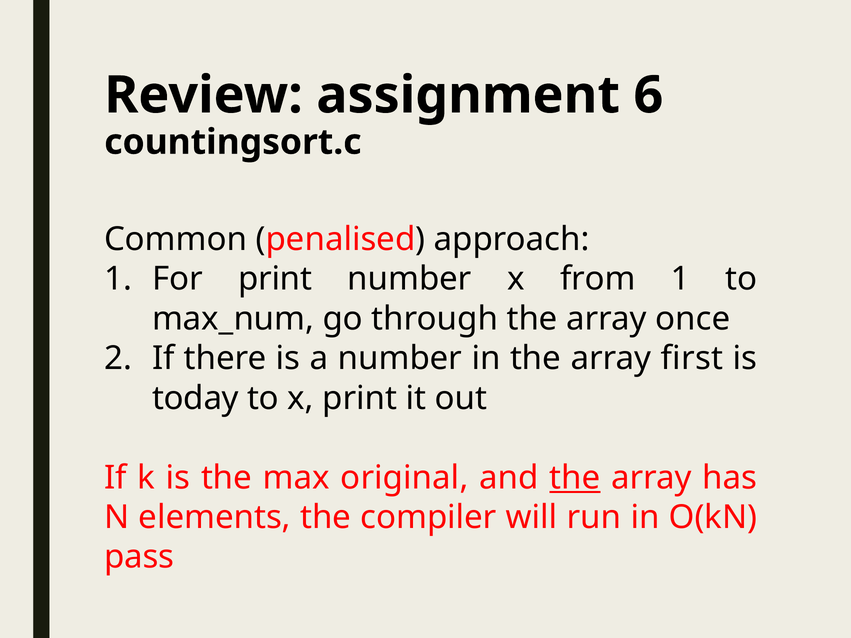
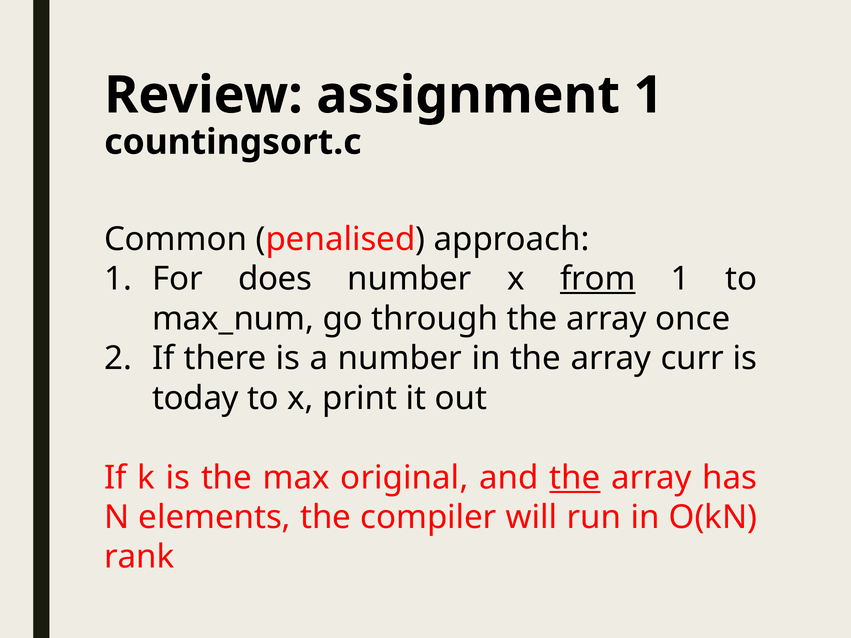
assignment 6: 6 -> 1
For print: print -> does
from underline: none -> present
first: first -> curr
pass: pass -> rank
